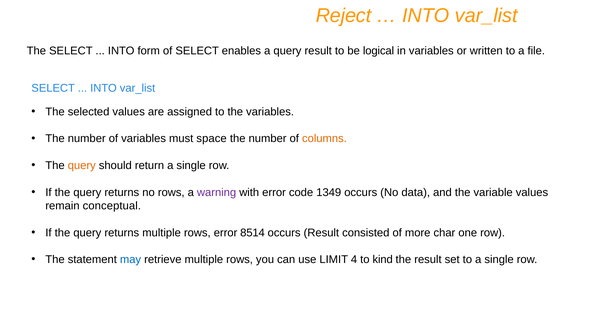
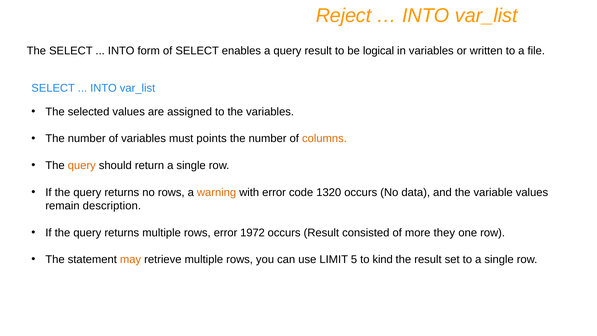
space: space -> points
warning colour: purple -> orange
1349: 1349 -> 1320
conceptual: conceptual -> description
8514: 8514 -> 1972
char: char -> they
may colour: blue -> orange
4: 4 -> 5
